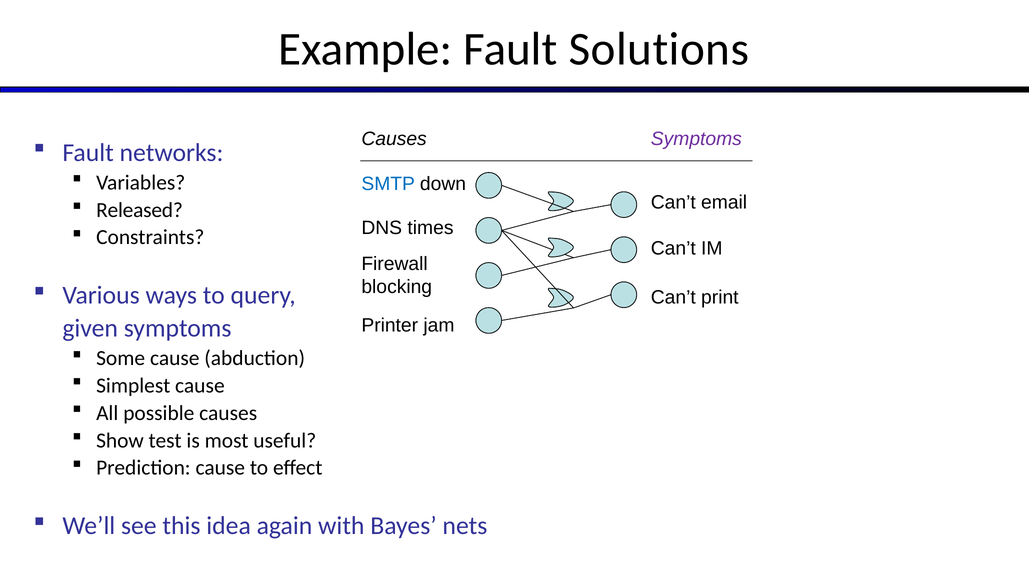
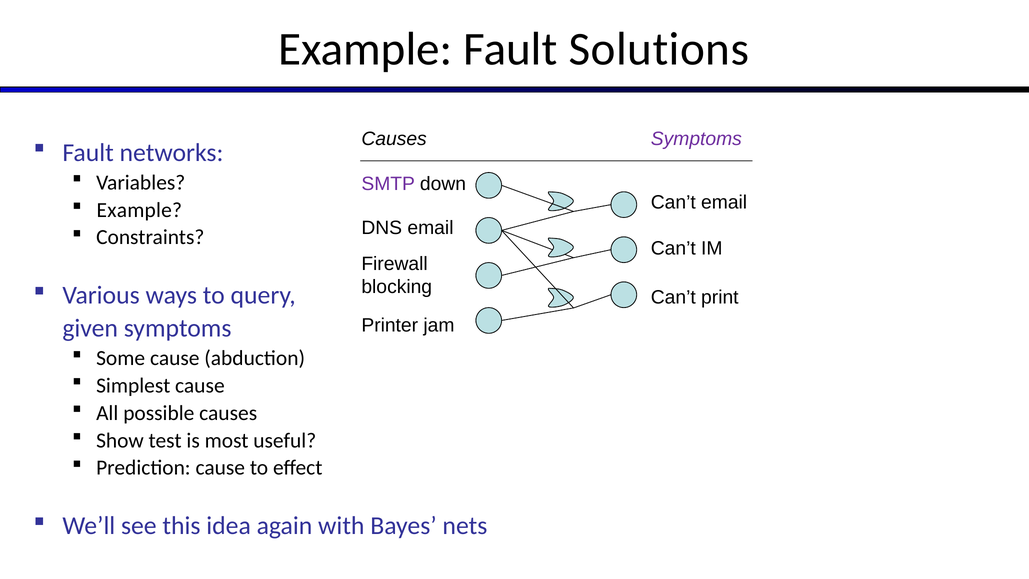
SMTP colour: blue -> purple
Released at (140, 210): Released -> Example
DNS times: times -> email
